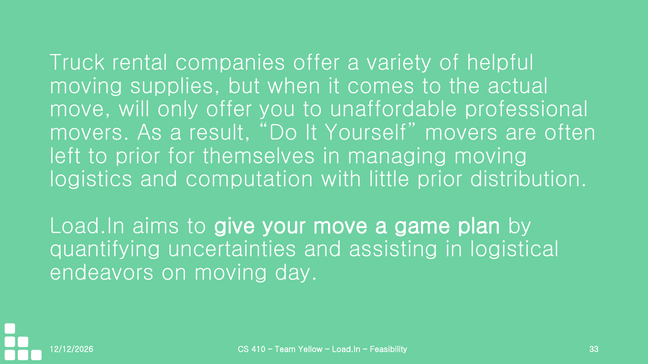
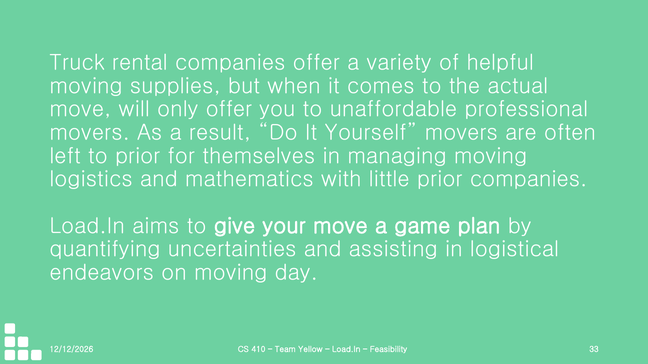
computation: computation -> mathematics
prior distribution: distribution -> companies
